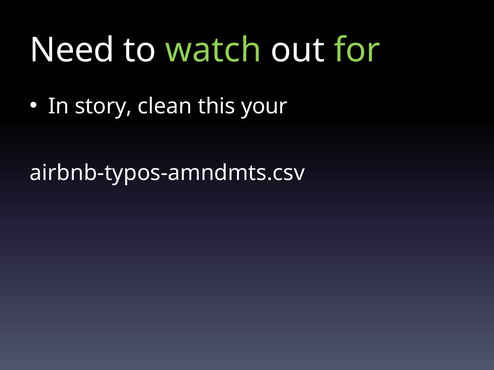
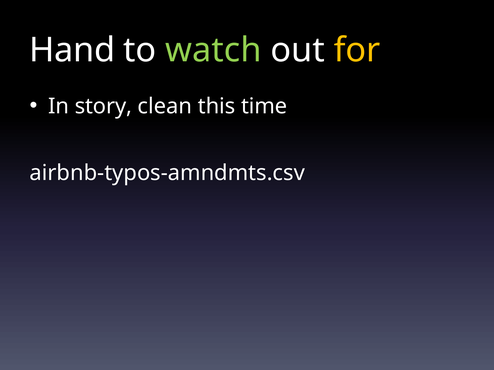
Need: Need -> Hand
for colour: light green -> yellow
your: your -> time
